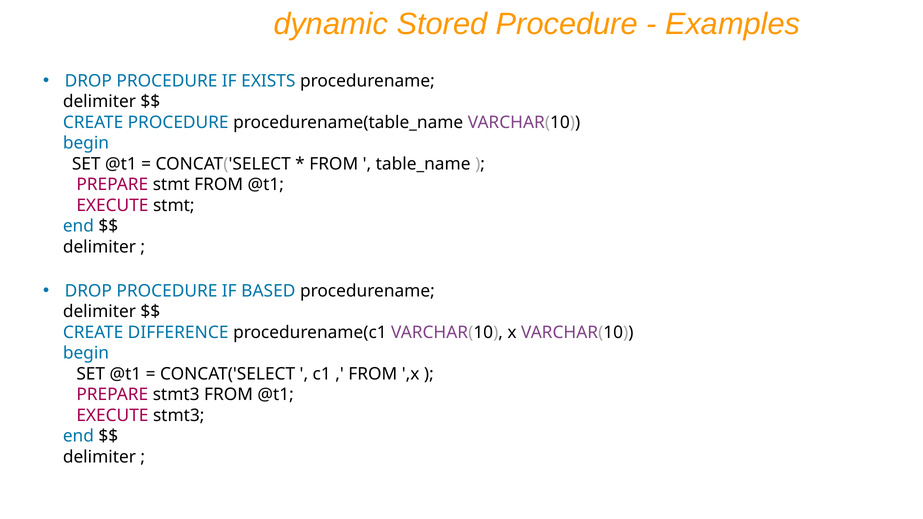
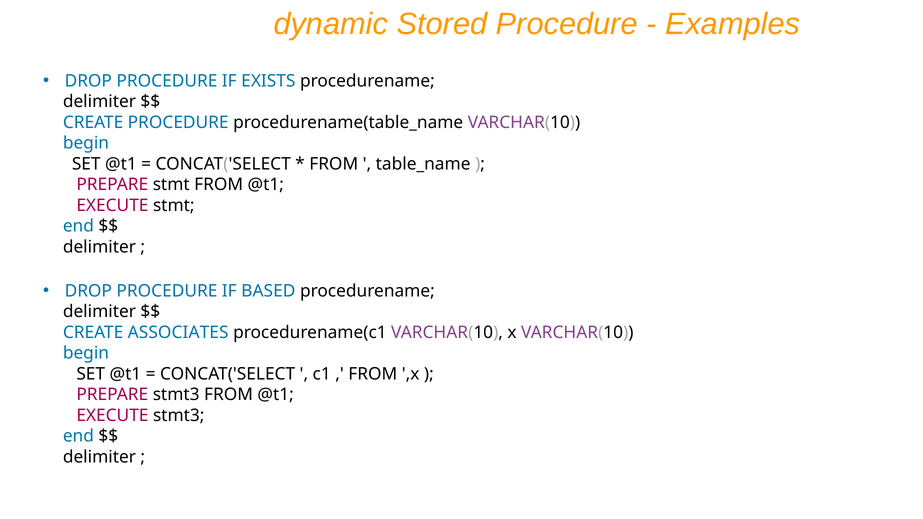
DIFFERENCE: DIFFERENCE -> ASSOCIATES
